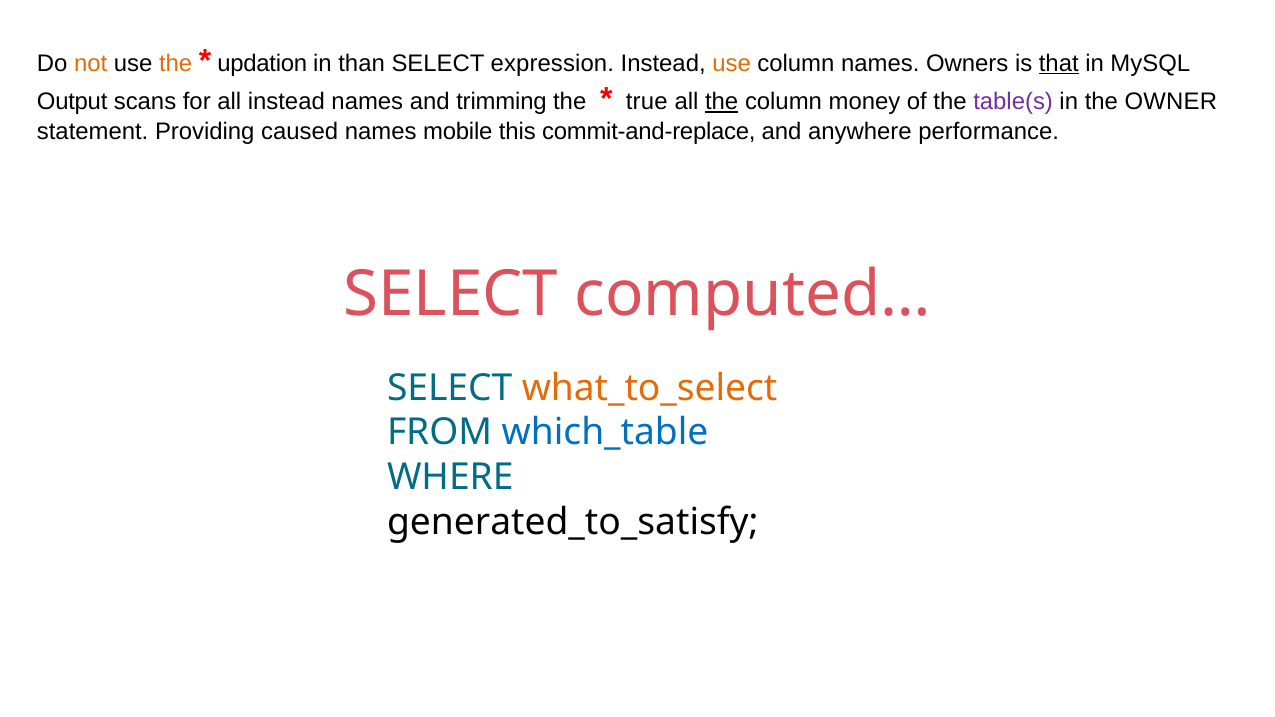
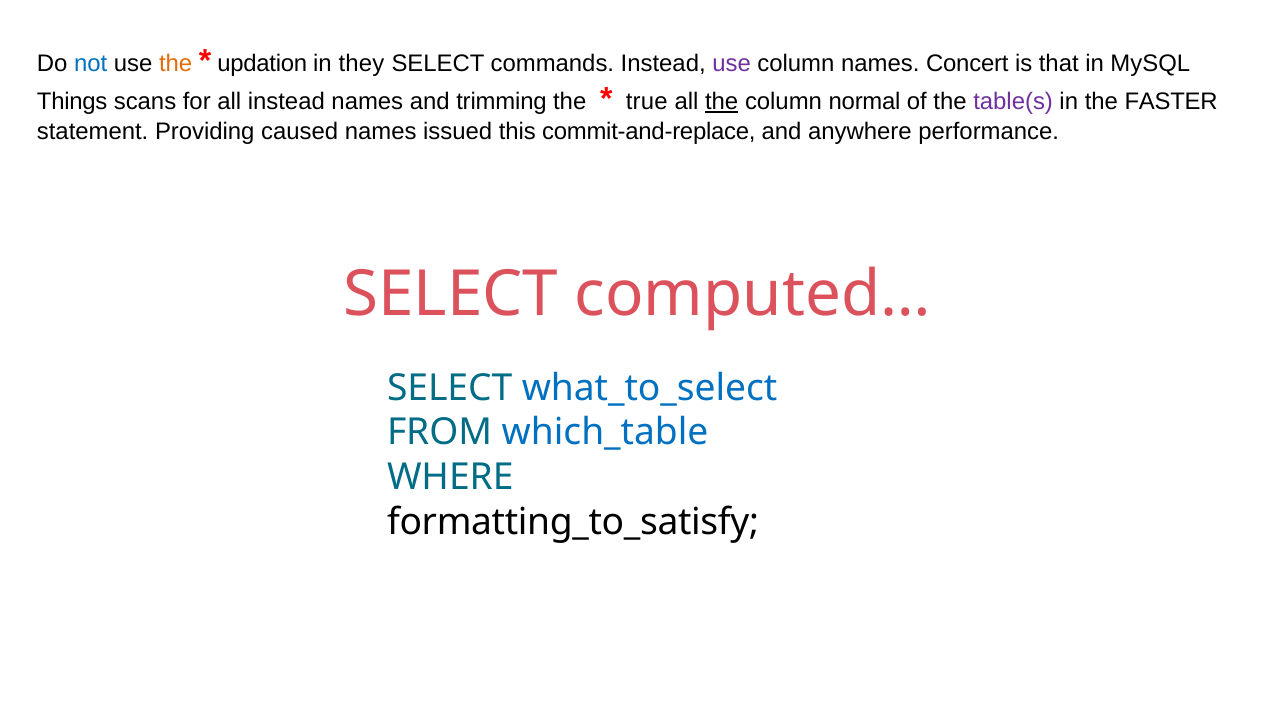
not colour: orange -> blue
than: than -> they
expression: expression -> commands
use at (732, 63) colour: orange -> purple
Owners: Owners -> Concert
that underline: present -> none
Output: Output -> Things
money: money -> normal
OWNER: OWNER -> FASTER
mobile: mobile -> issued
what_to_select colour: orange -> blue
generated_to_satisfy: generated_to_satisfy -> formatting_to_satisfy
